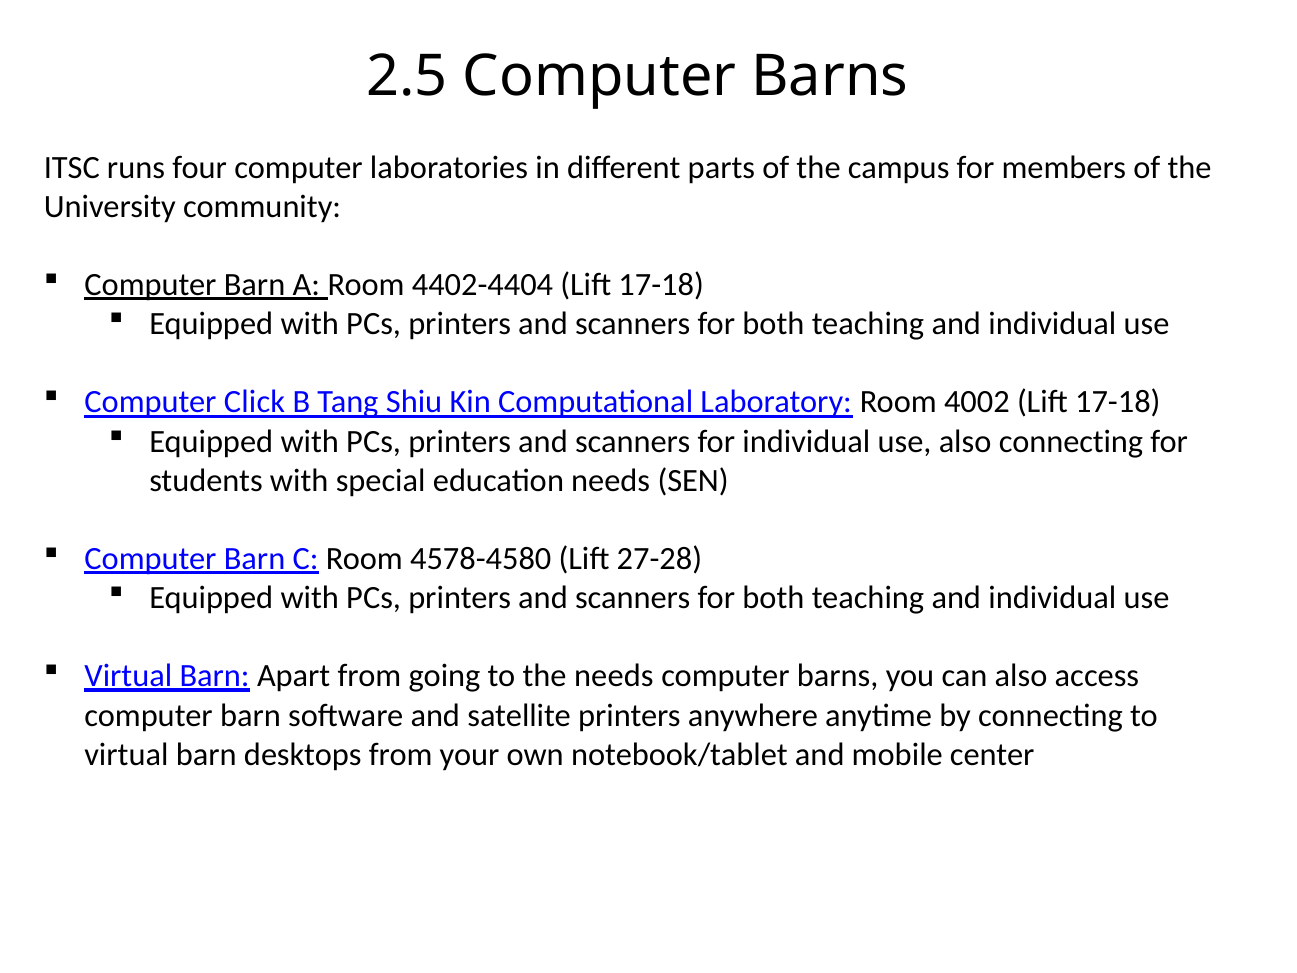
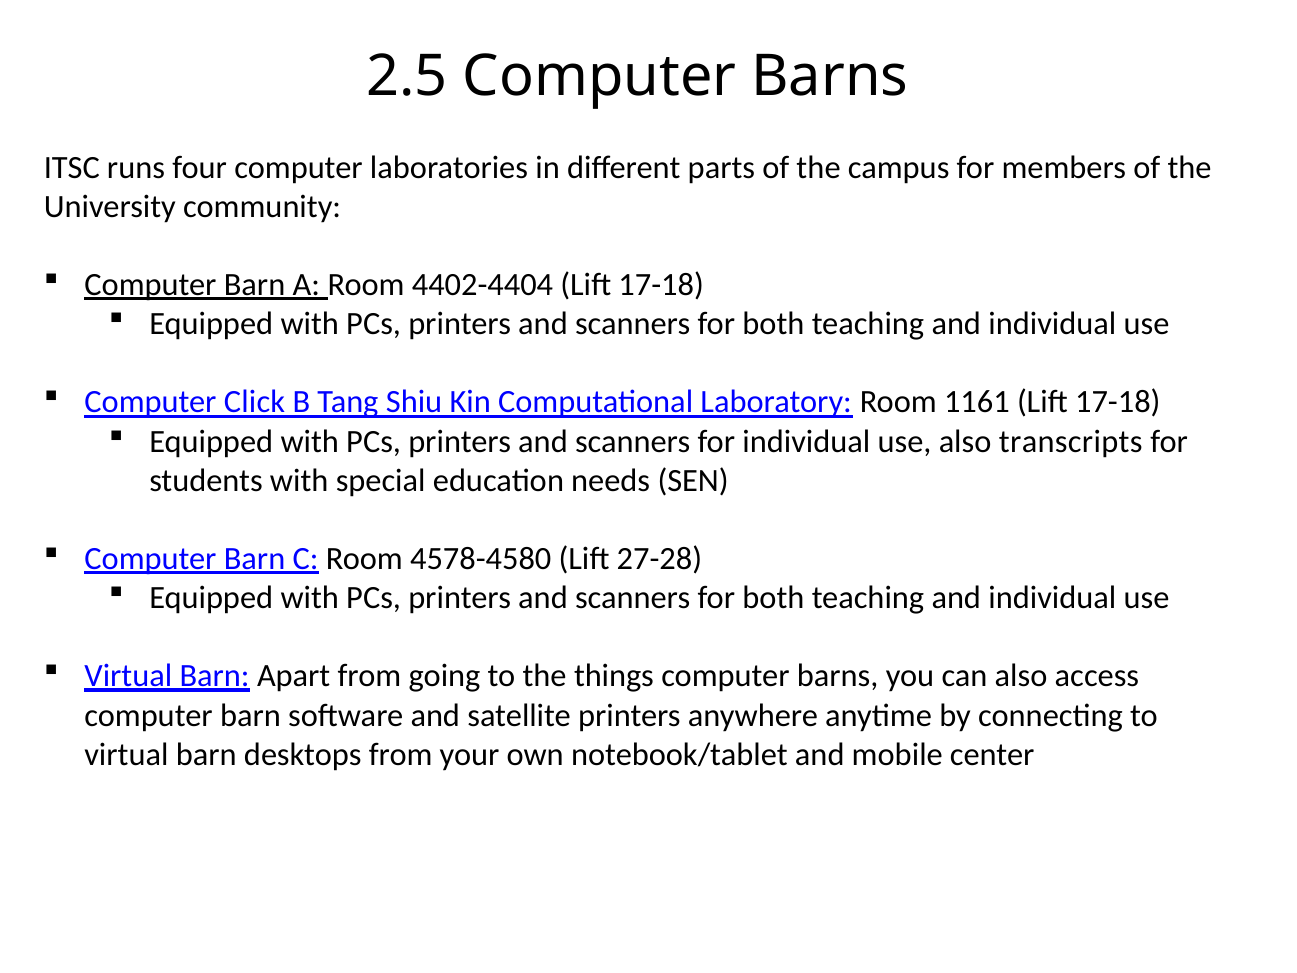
4002: 4002 -> 1161
also connecting: connecting -> transcripts
the needs: needs -> things
